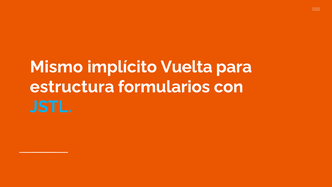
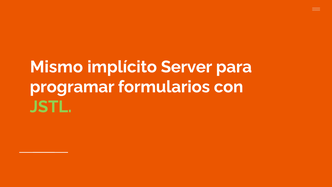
Vuelta: Vuelta -> Server
estructura: estructura -> programar
JSTL colour: light blue -> light green
